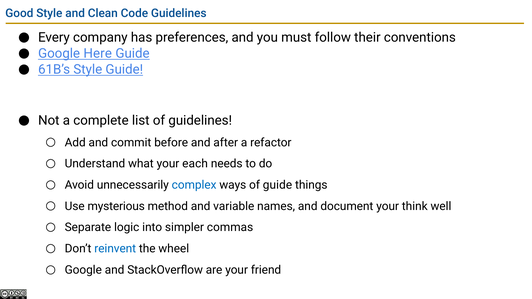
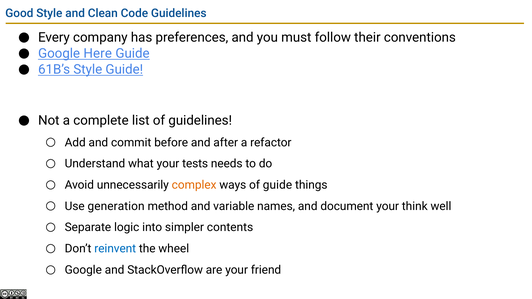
each: each -> tests
complex colour: blue -> orange
mysterious: mysterious -> generation
commas: commas -> contents
